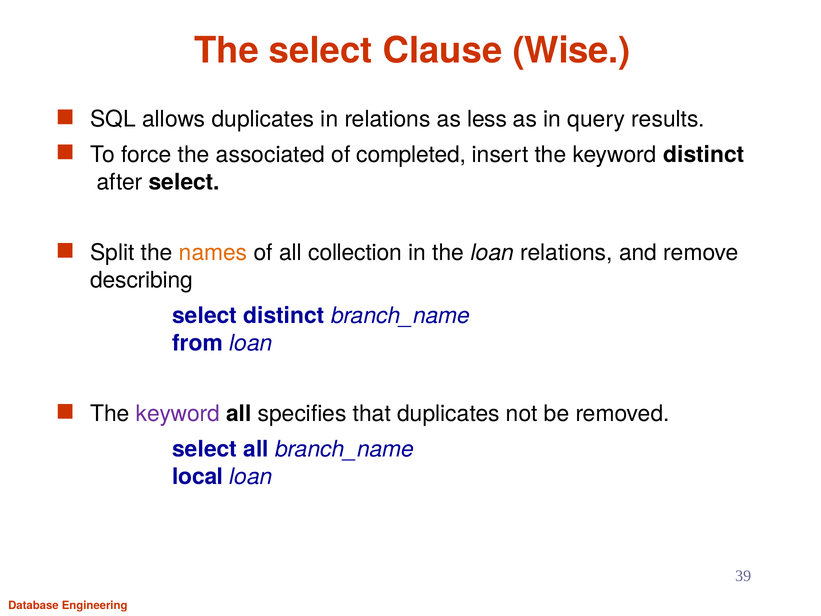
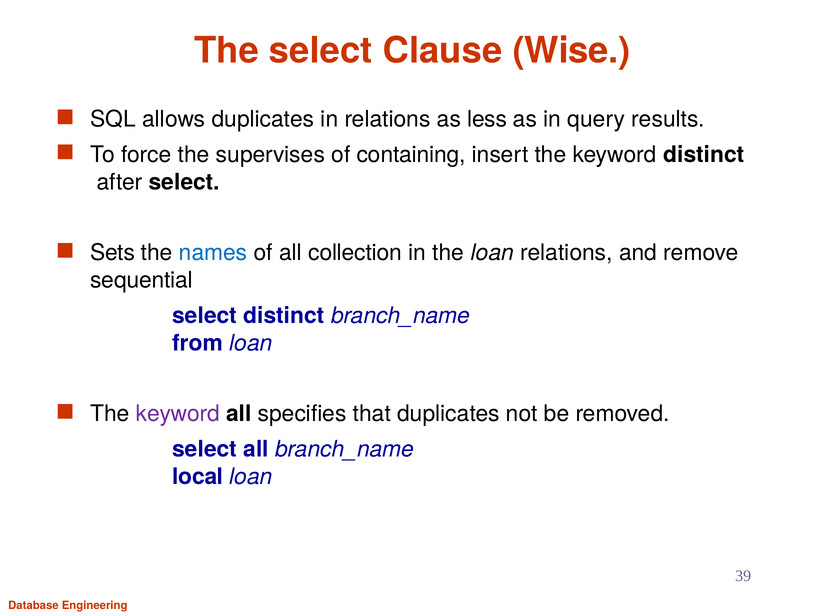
associated: associated -> supervises
completed: completed -> containing
Split: Split -> Sets
names colour: orange -> blue
describing: describing -> sequential
